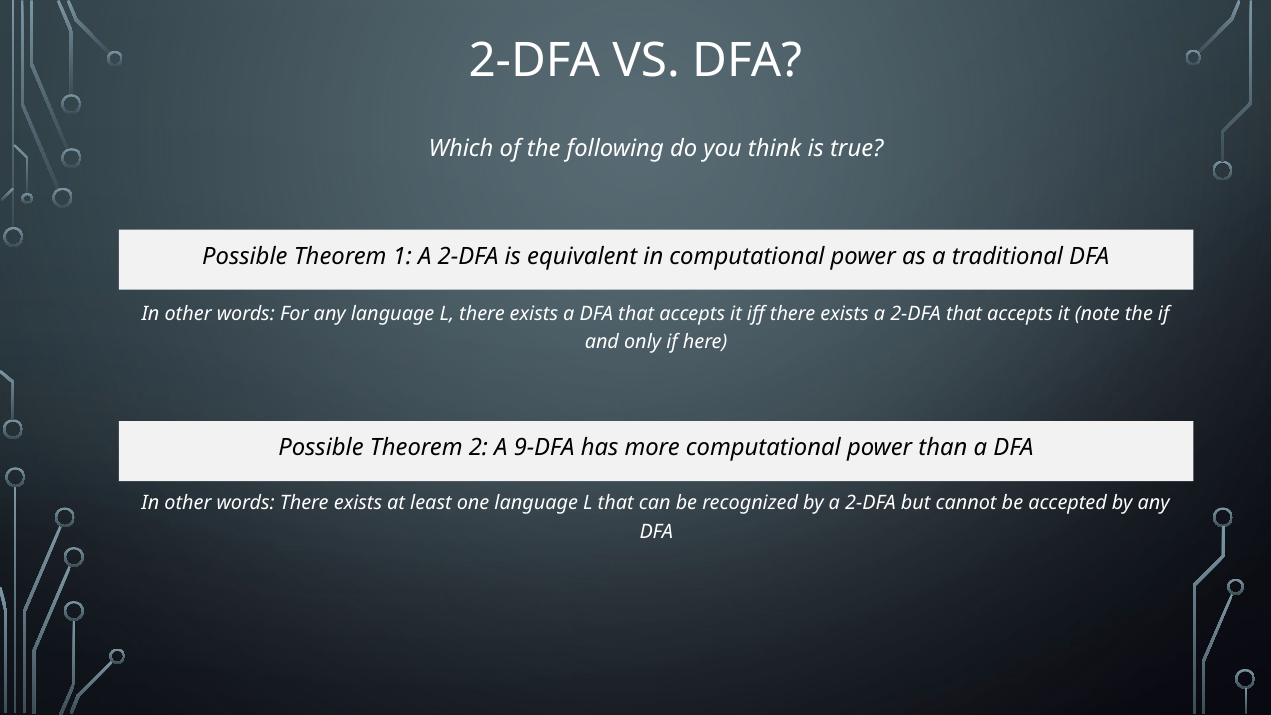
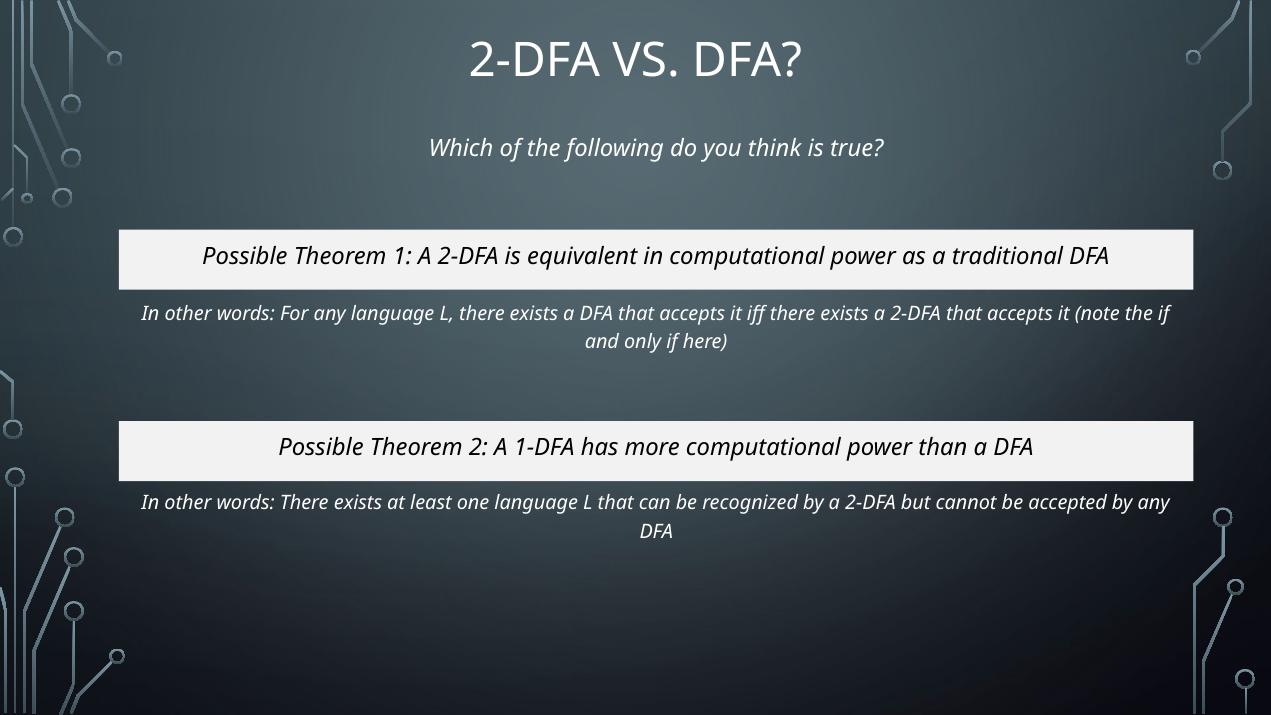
9-DFA: 9-DFA -> 1-DFA
